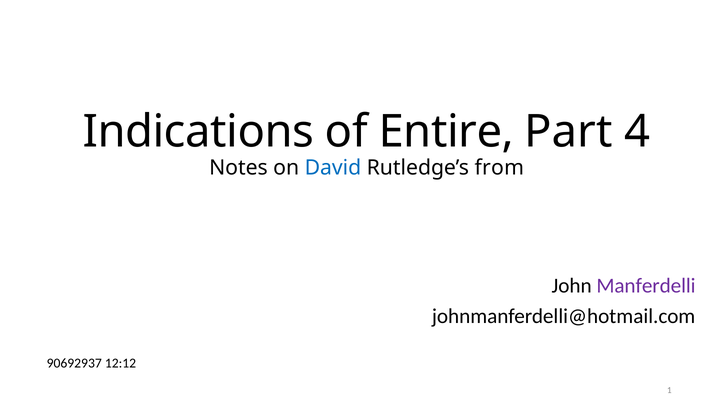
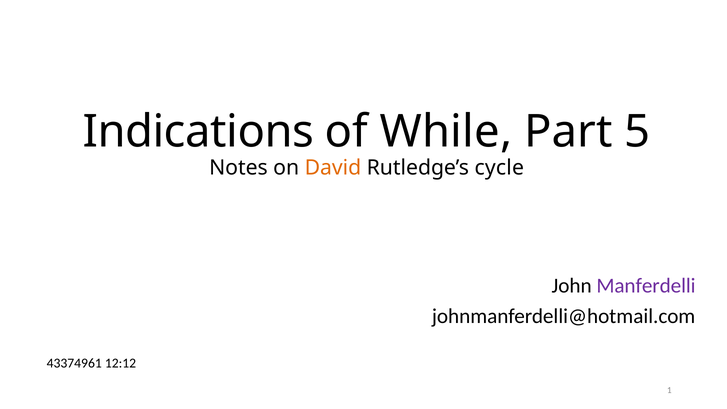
Entire: Entire -> While
4: 4 -> 5
David colour: blue -> orange
from: from -> cycle
90692937: 90692937 -> 43374961
